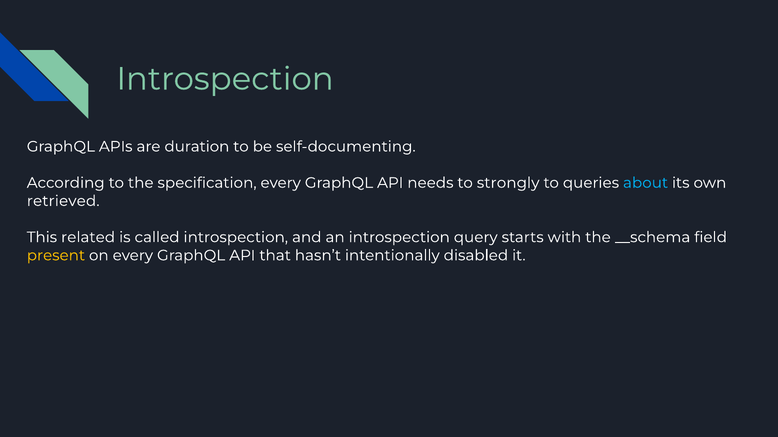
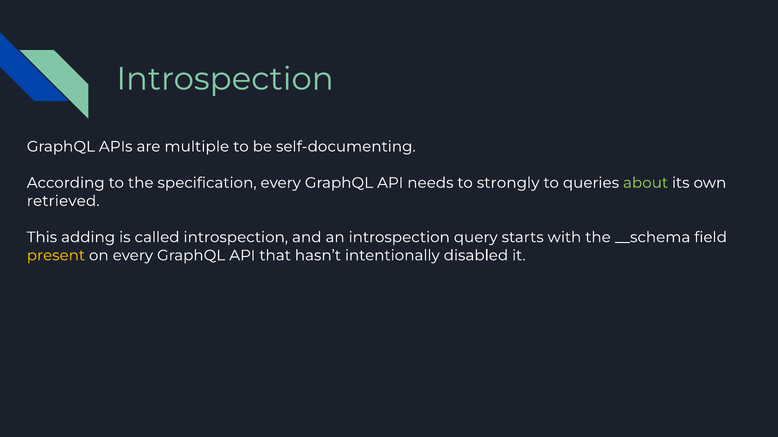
duration: duration -> multiple
about colour: light blue -> light green
related: related -> adding
